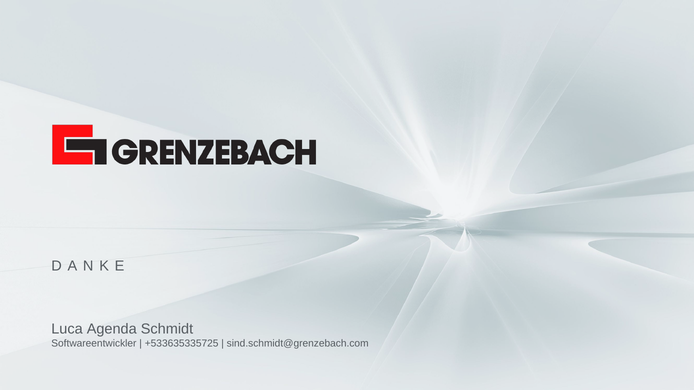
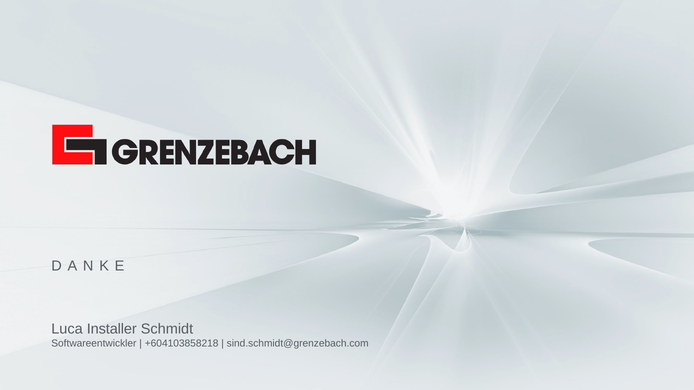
Agenda: Agenda -> Installer
+533635335725: +533635335725 -> +604103858218
